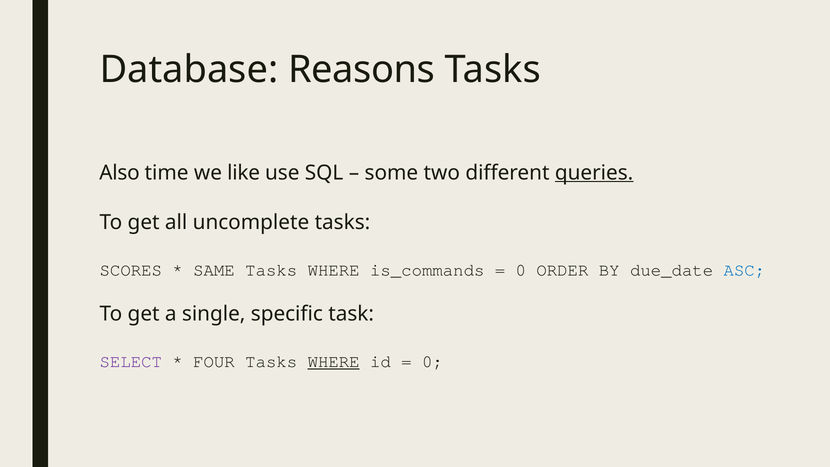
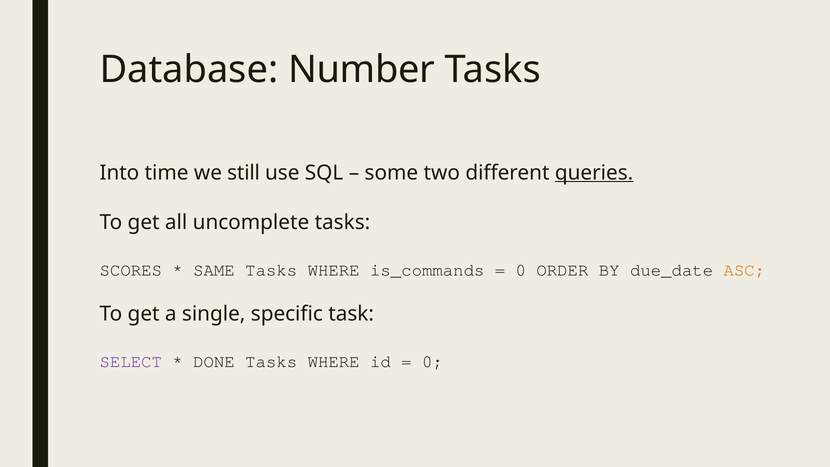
Reasons: Reasons -> Number
Also: Also -> Into
like: like -> still
ASC colour: blue -> orange
FOUR: FOUR -> DONE
WHERE at (334, 361) underline: present -> none
